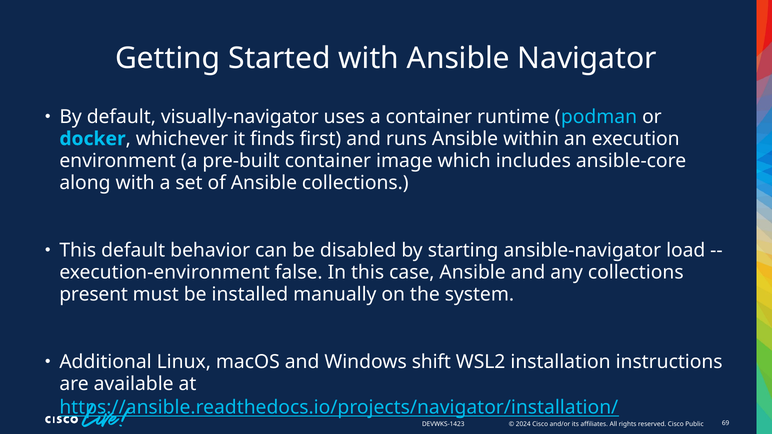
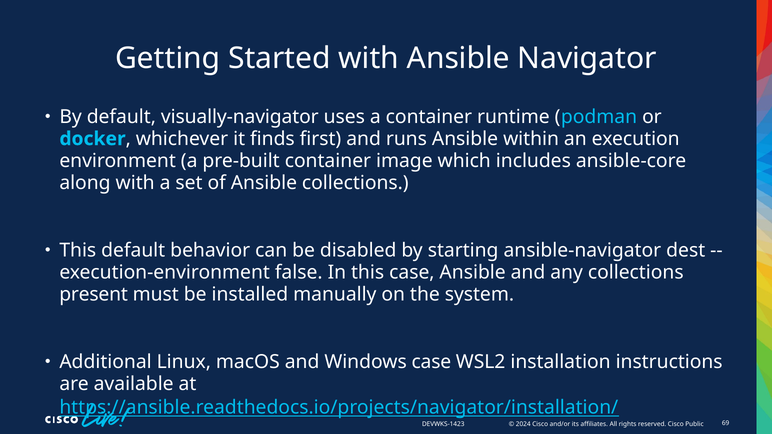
load: load -> dest
Windows shift: shift -> case
